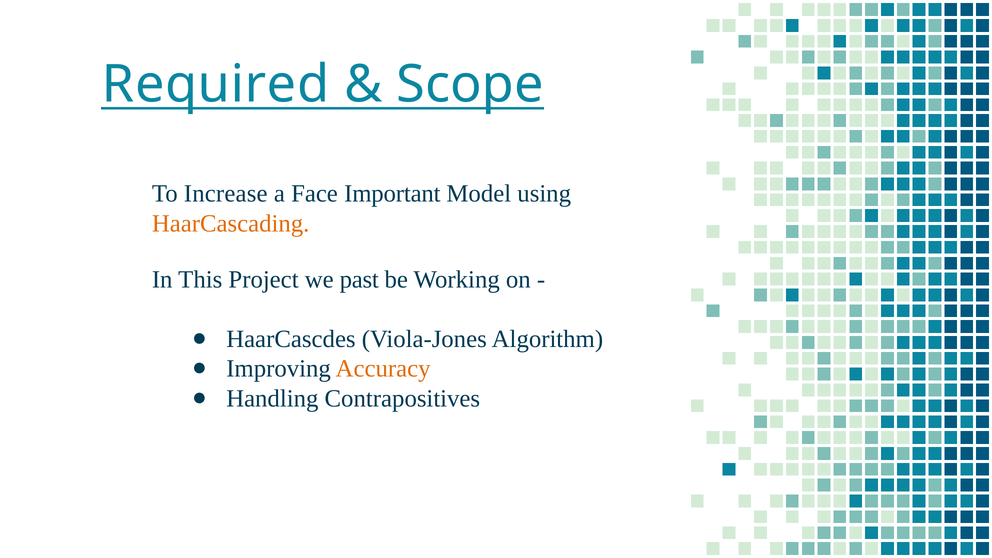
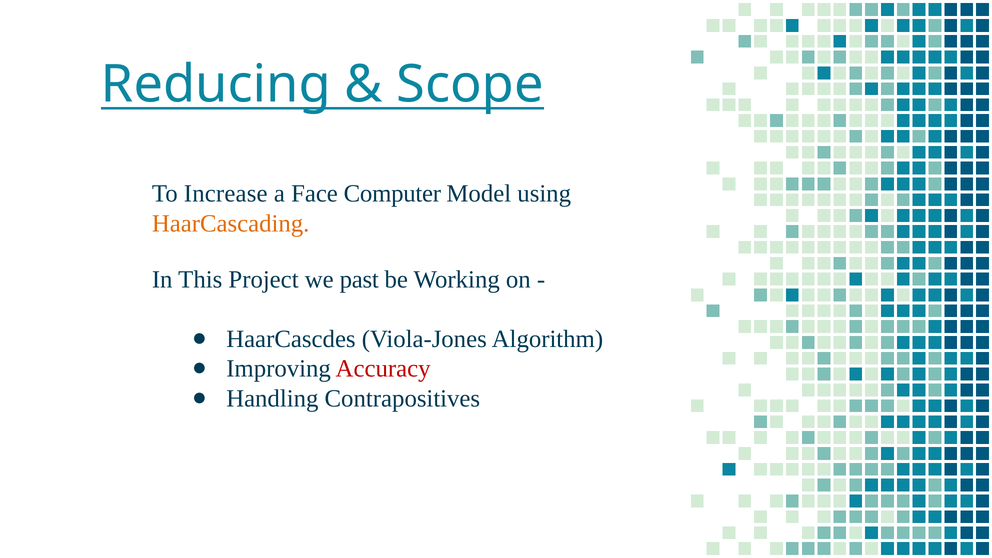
Required: Required -> Reducing
Important: Important -> Computer
Accuracy colour: orange -> red
